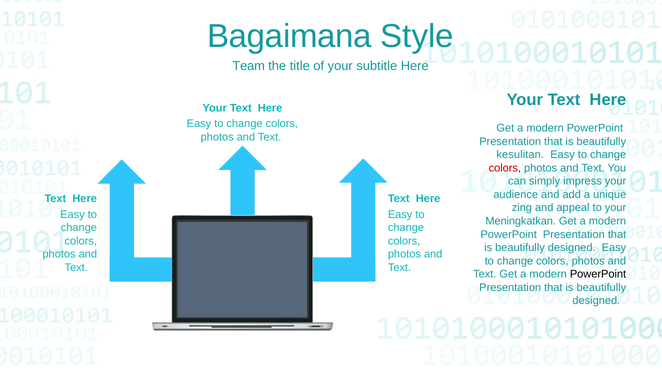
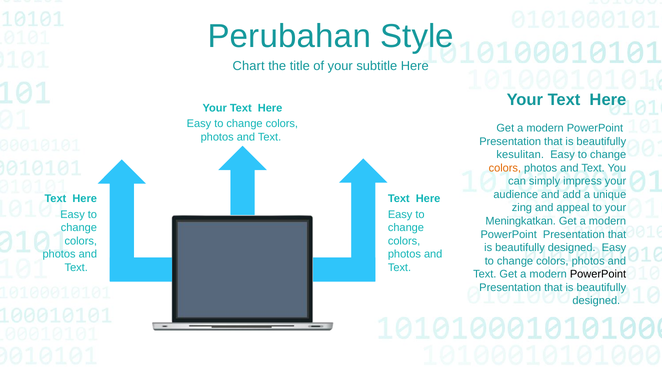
Bagaimana: Bagaimana -> Perubahan
Team: Team -> Chart
colors at (505, 168) colour: red -> orange
